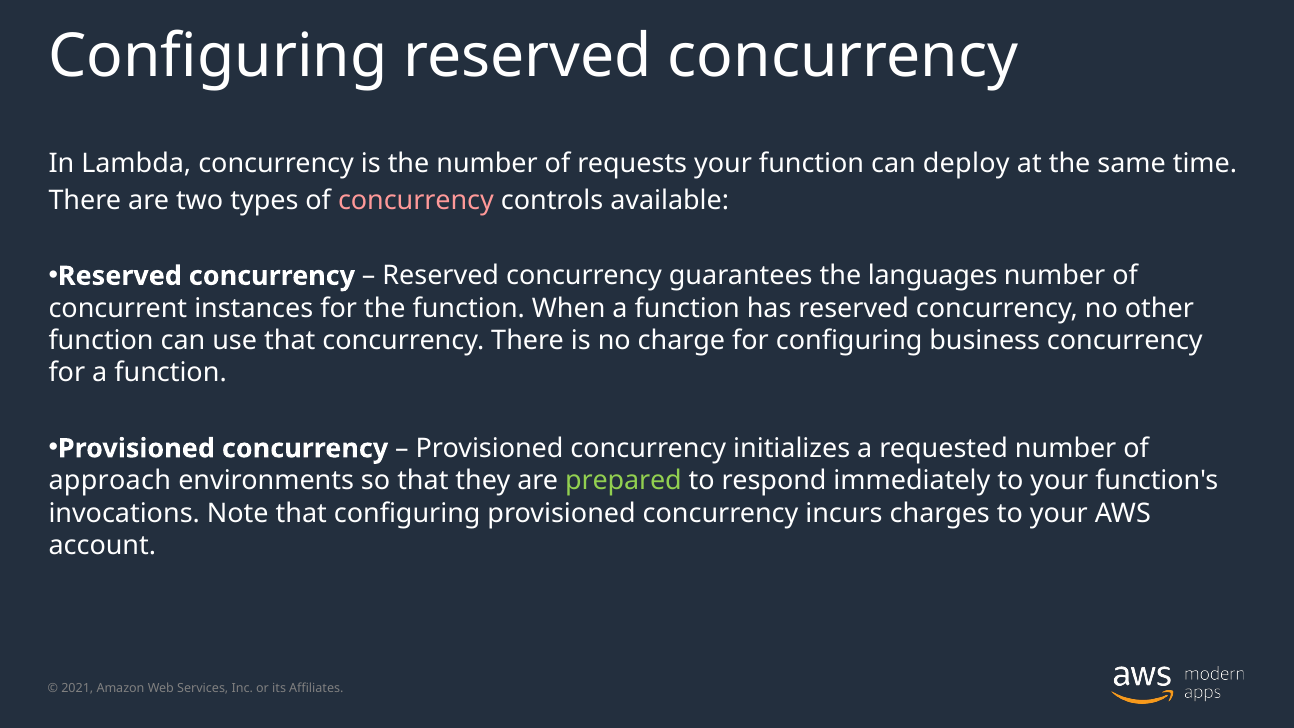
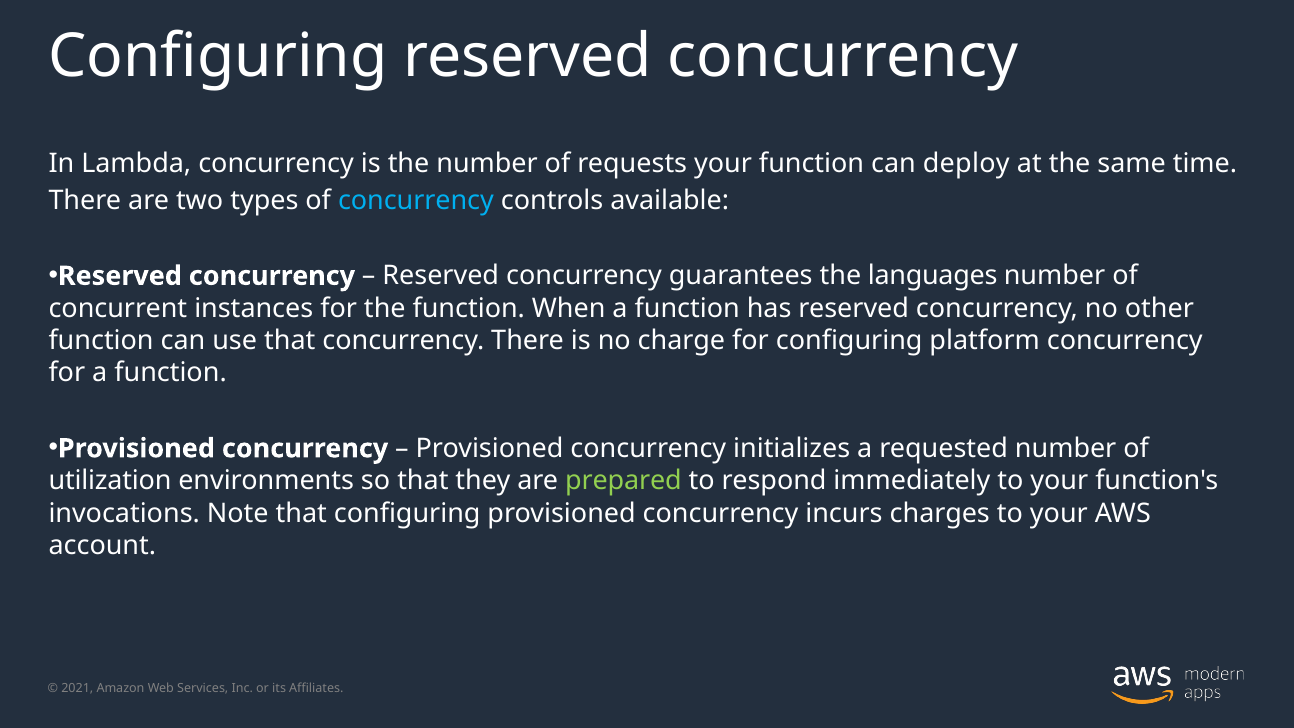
concurrency at (416, 200) colour: pink -> light blue
business: business -> platform
approach: approach -> utilization
